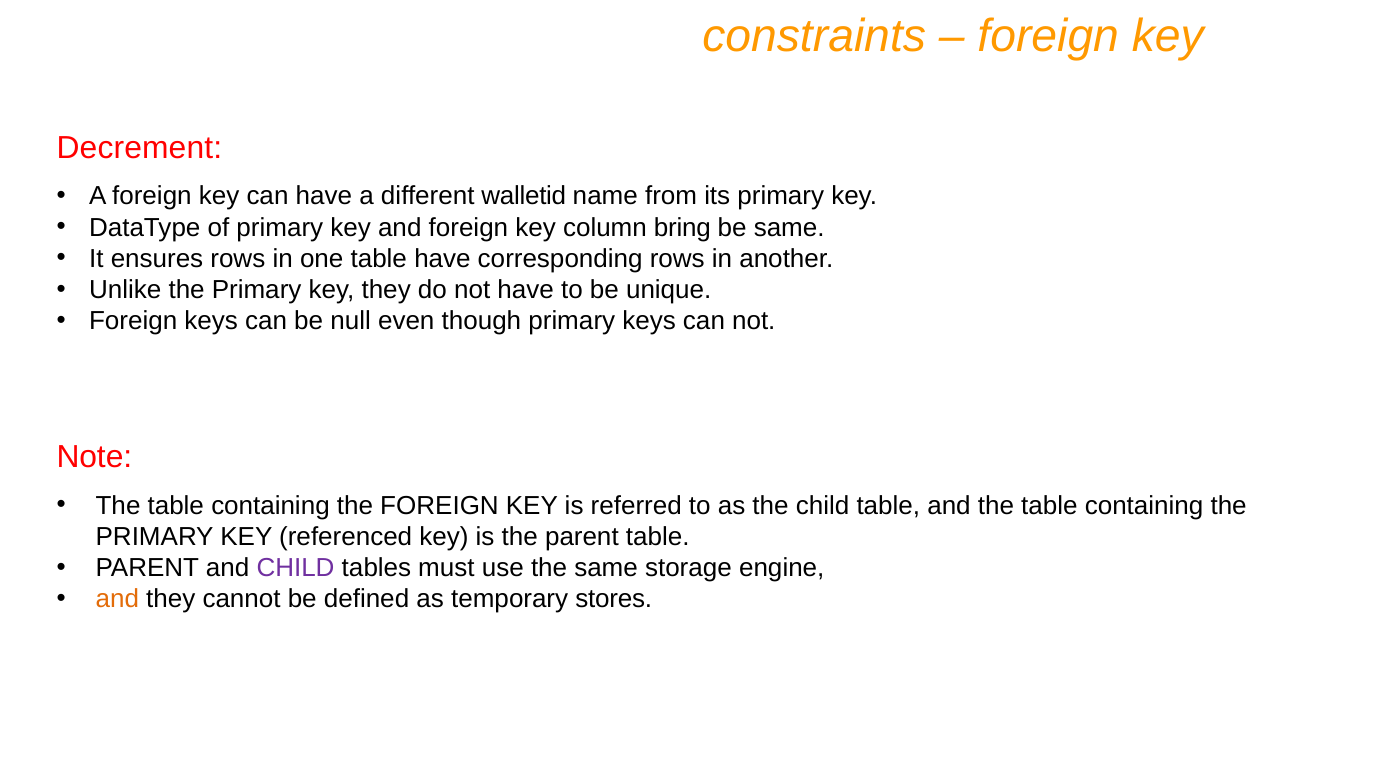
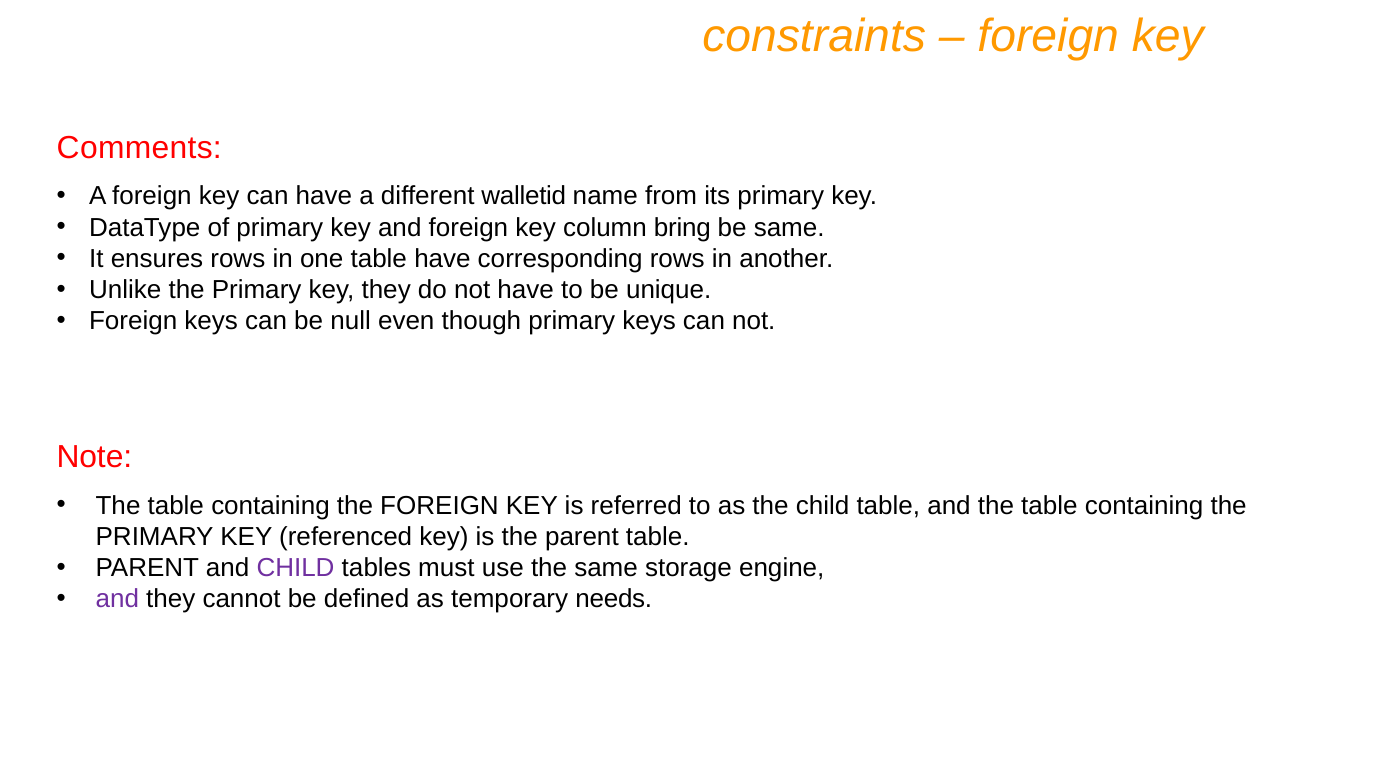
Decrement: Decrement -> Comments
and at (117, 599) colour: orange -> purple
stores: stores -> needs
